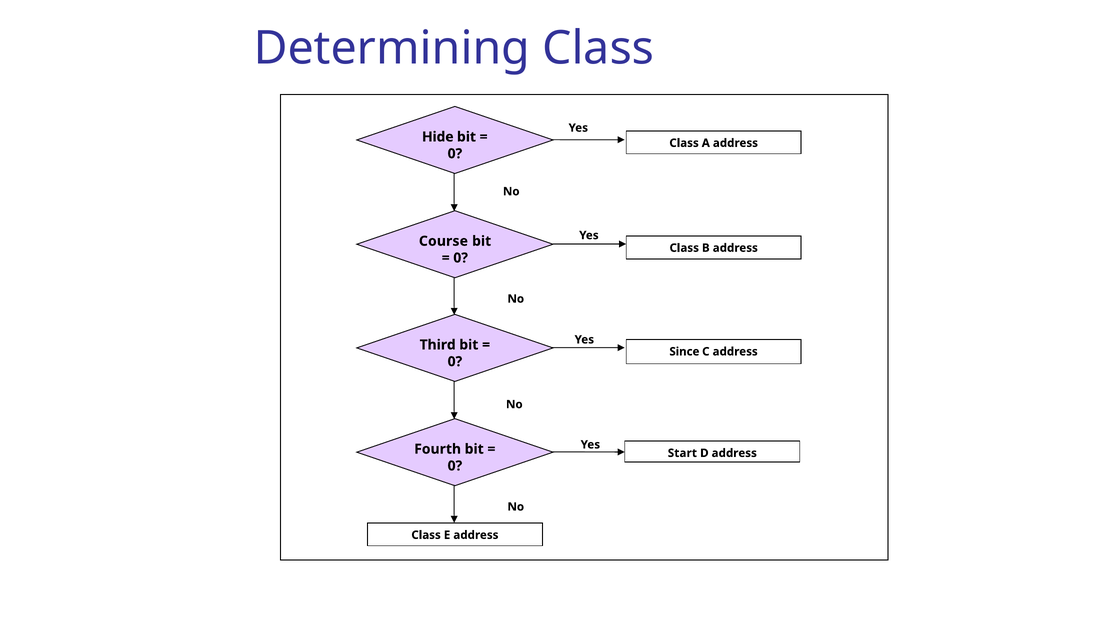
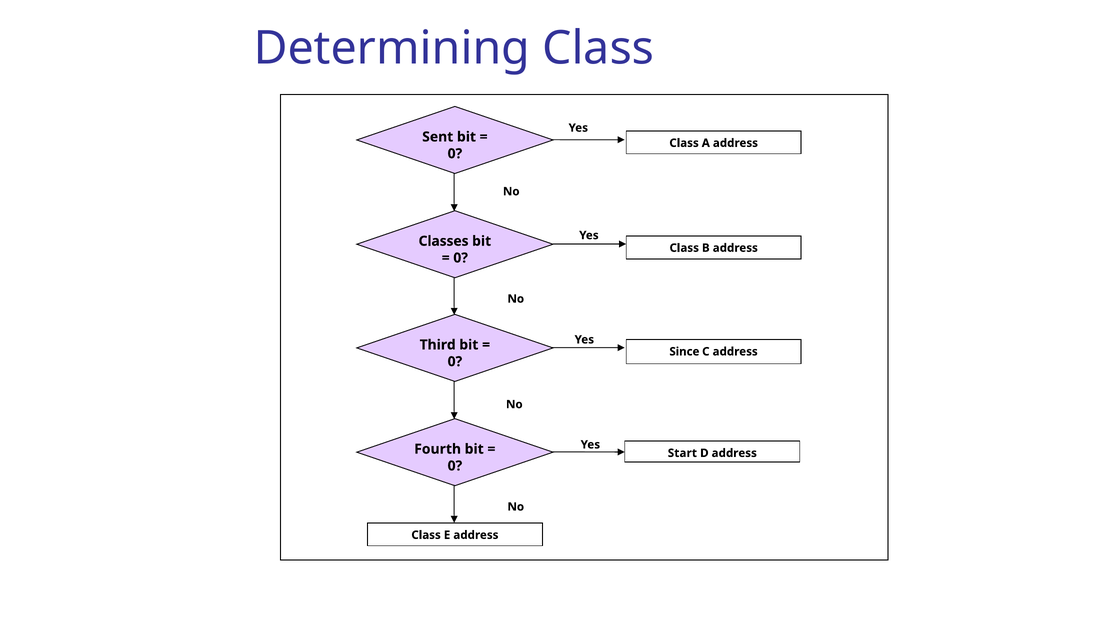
Hide: Hide -> Sent
Course: Course -> Classes
